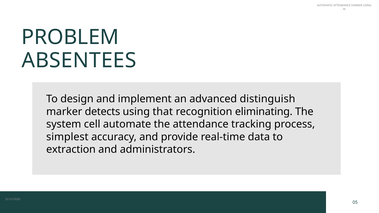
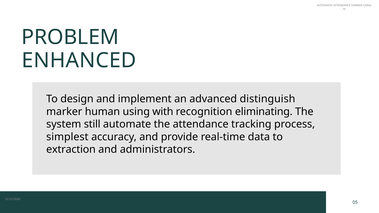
ABSENTEES: ABSENTEES -> ENHANCED
detects: detects -> human
that: that -> with
cell: cell -> still
